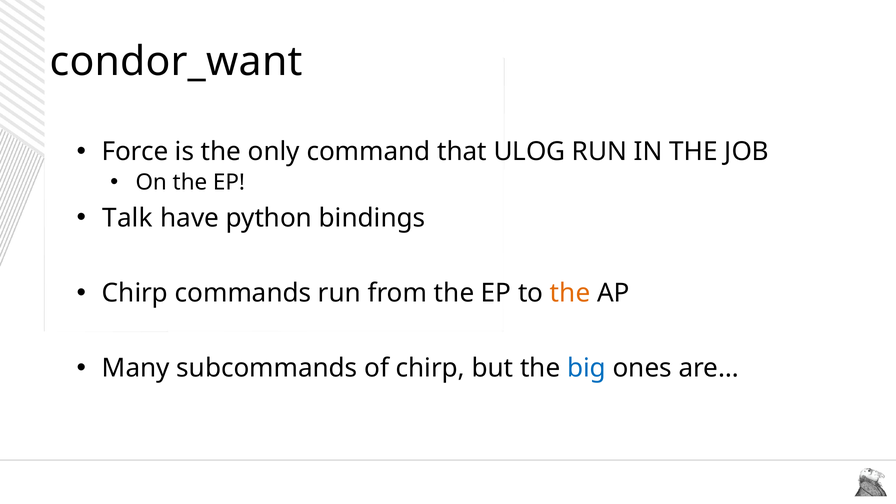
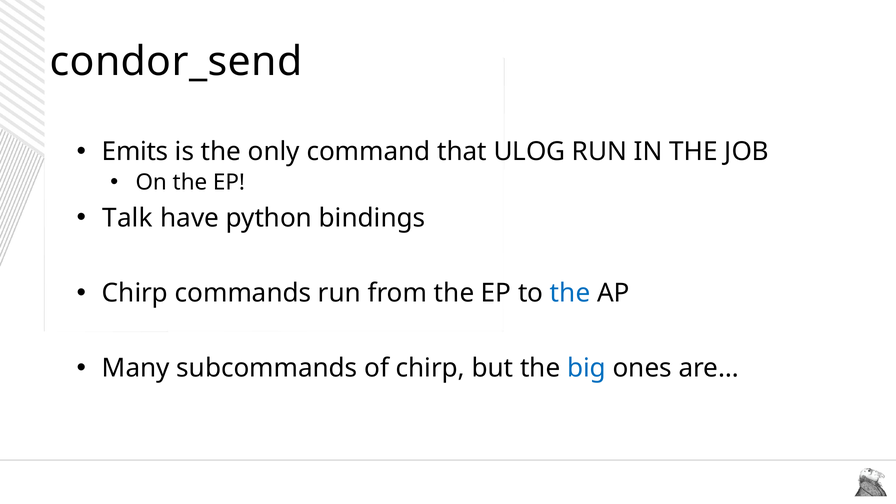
condor_want: condor_want -> condor_send
Force: Force -> Emits
the at (570, 293) colour: orange -> blue
